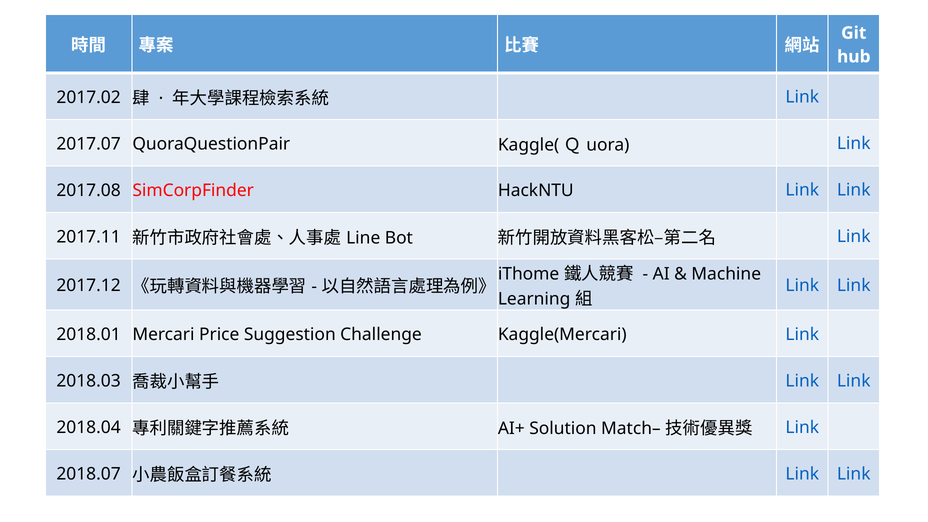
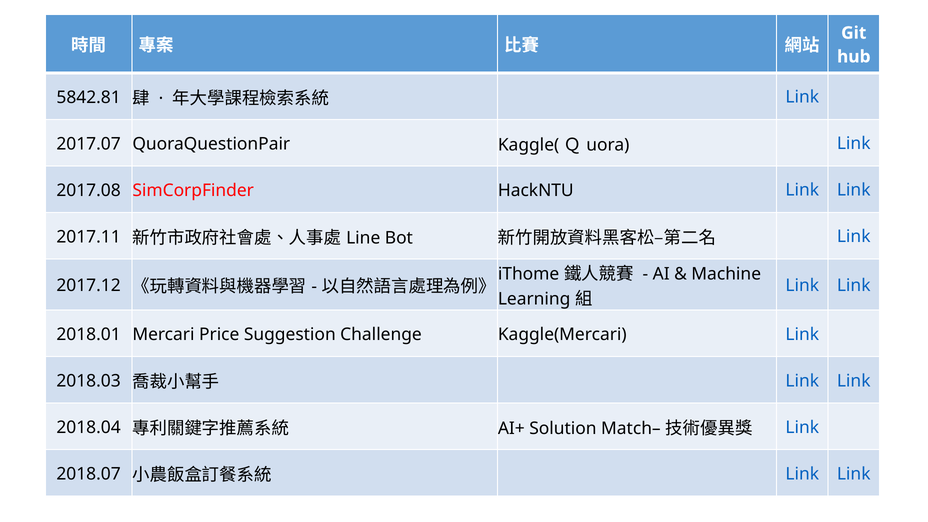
2017.02: 2017.02 -> 5842.81
